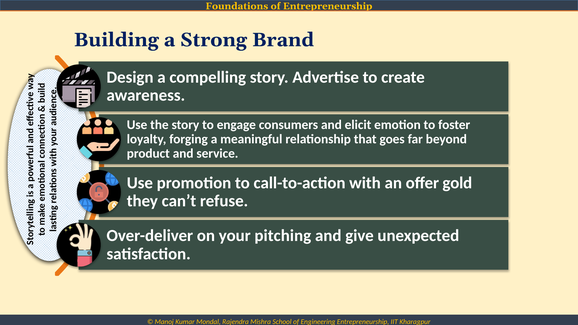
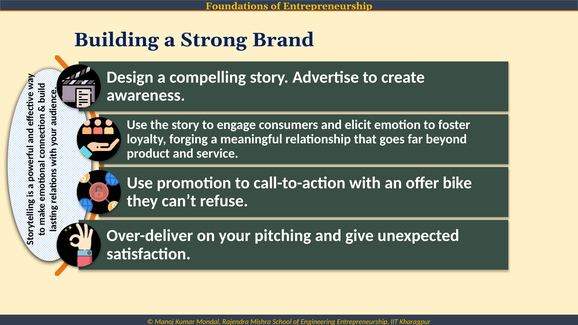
gold: gold -> bike
